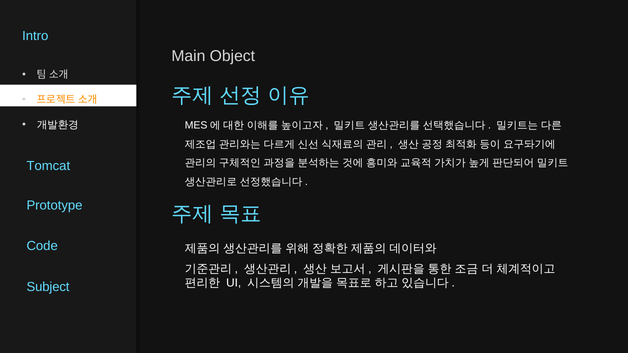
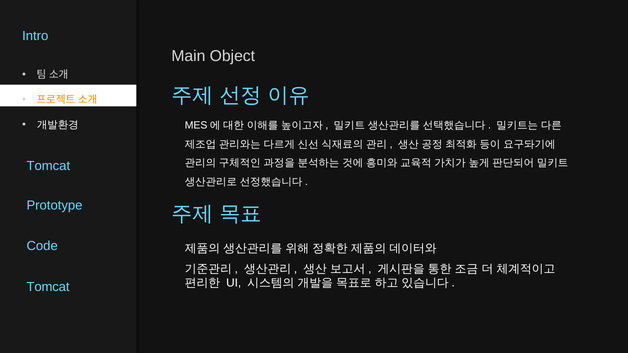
Subject at (48, 287): Subject -> Tomcat
